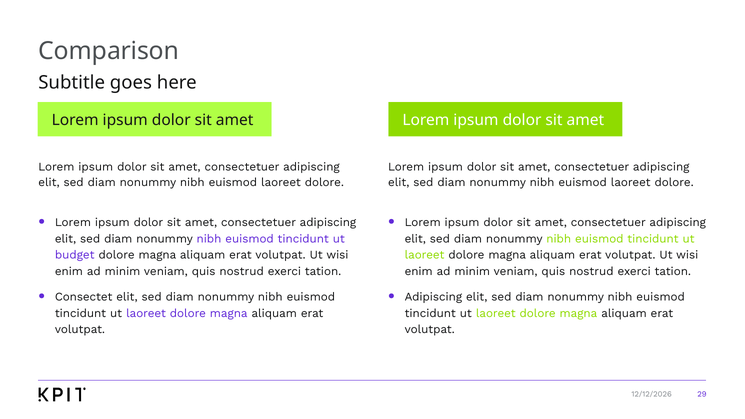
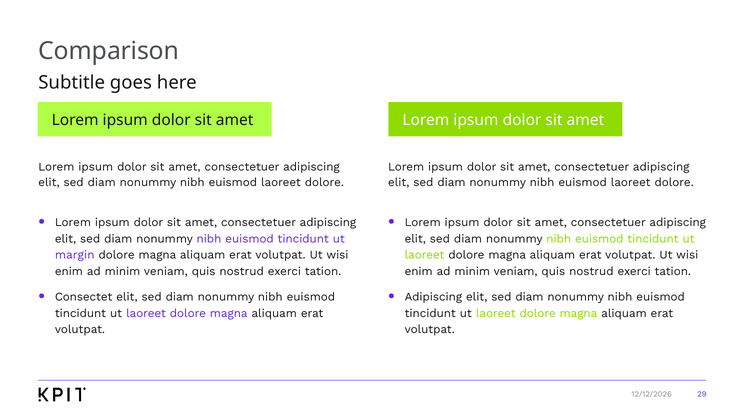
budget: budget -> margin
